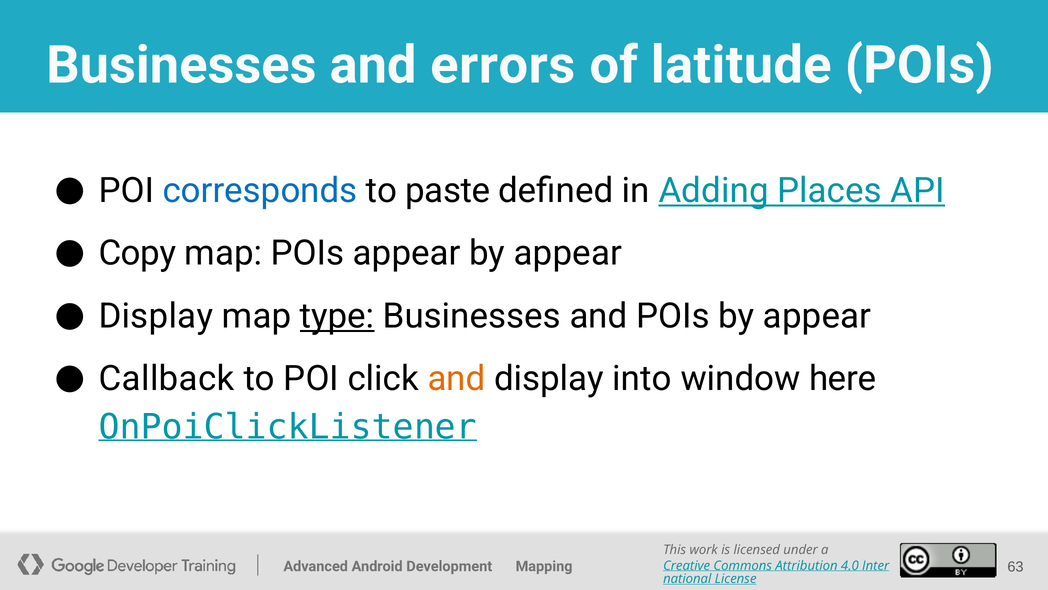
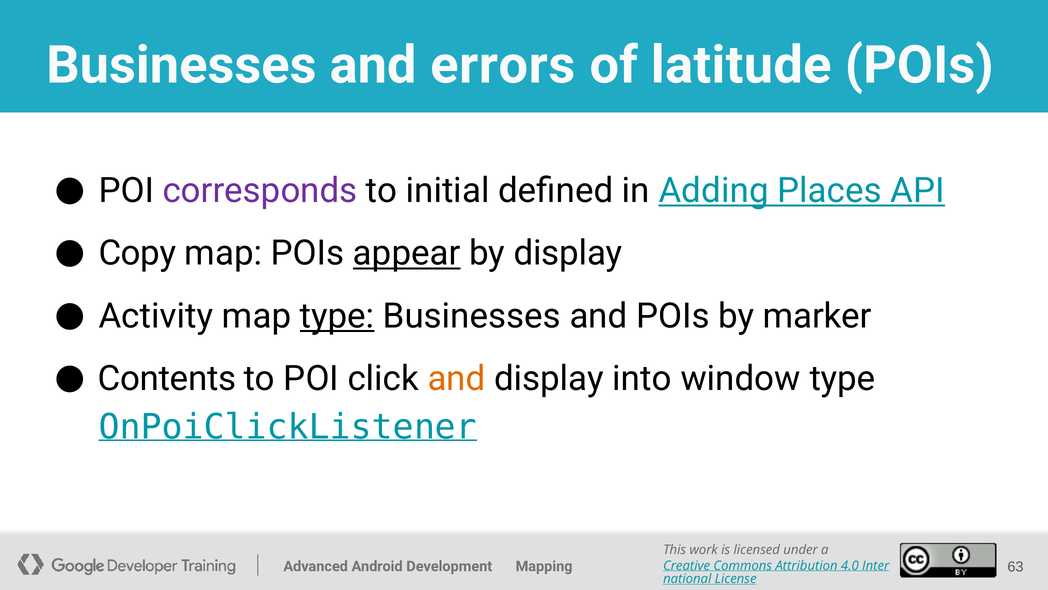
corresponds colour: blue -> purple
paste: paste -> initial
appear at (407, 253) underline: none -> present
appear at (568, 253): appear -> display
Display at (156, 316): Display -> Activity
POIs by appear: appear -> marker
Callback: Callback -> Contents
window here: here -> type
